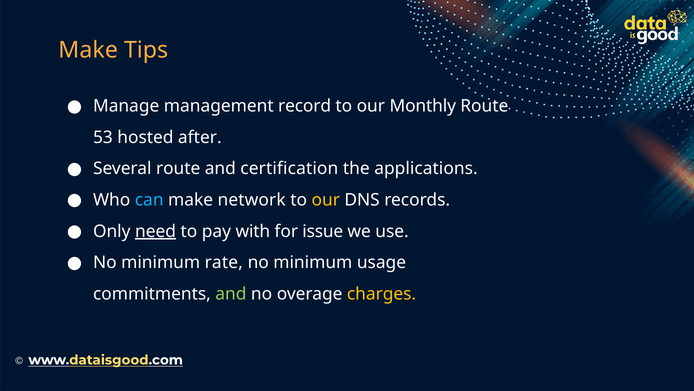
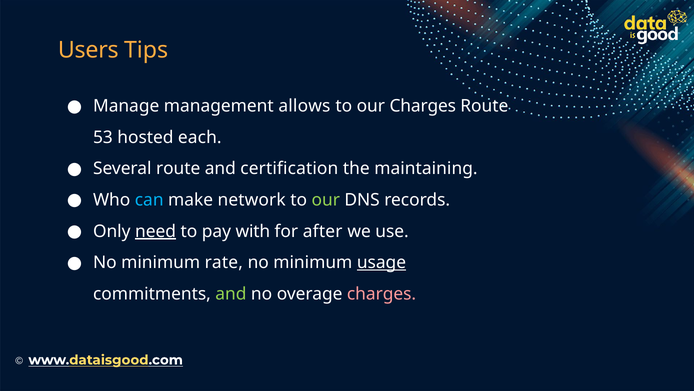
Make at (88, 50): Make -> Users
record: record -> allows
our Monthly: Monthly -> Charges
after: after -> each
applications: applications -> maintaining
our at (326, 200) colour: yellow -> light green
issue: issue -> after
usage underline: none -> present
charges at (382, 293) colour: yellow -> pink
